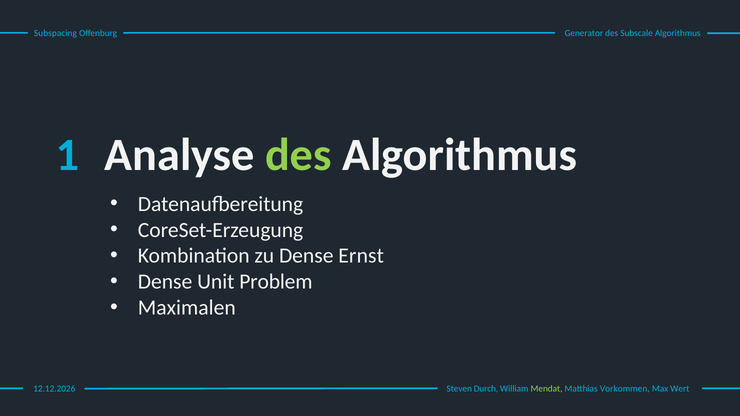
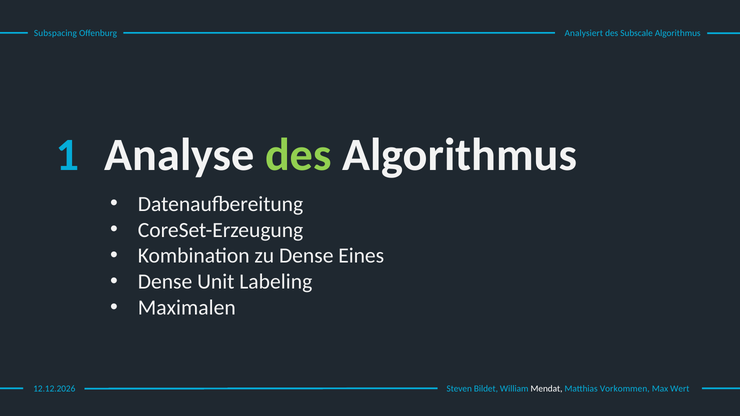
Generator: Generator -> Analysiert
Ernst: Ernst -> Eines
Problem: Problem -> Labeling
Durch: Durch -> Bildet
Mendat colour: light green -> white
